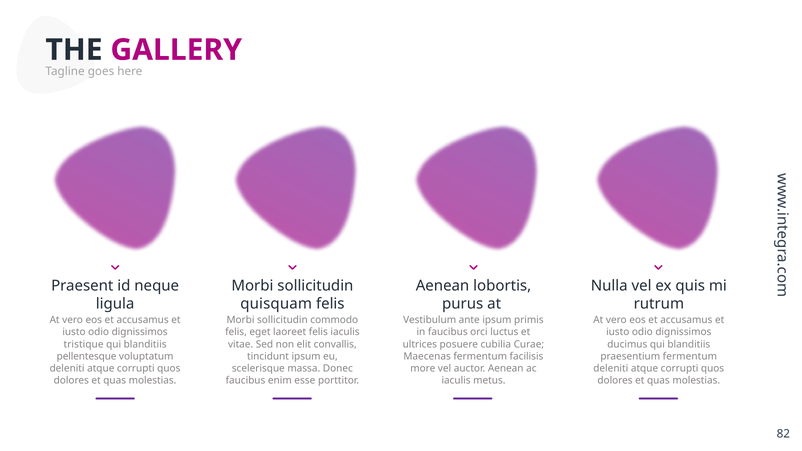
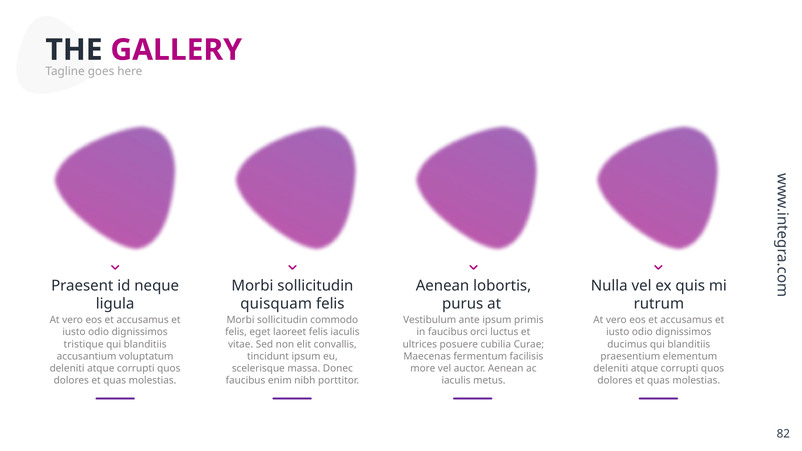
pellentesque: pellentesque -> accusantium
praesentium fermentum: fermentum -> elementum
esse: esse -> nibh
